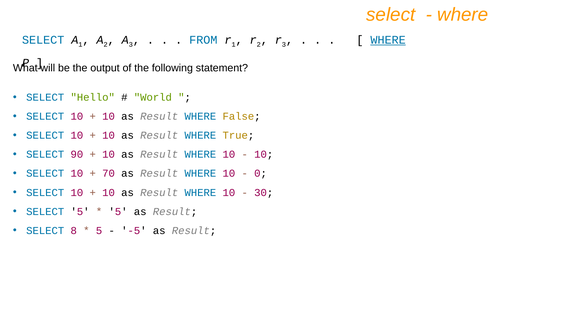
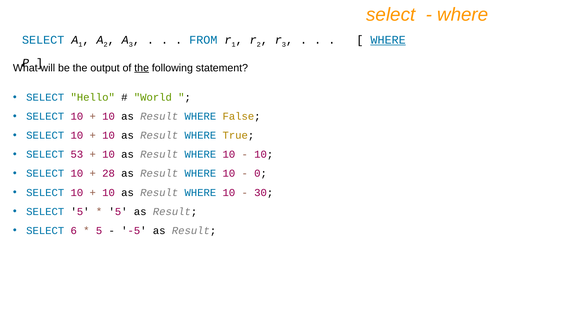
the at (142, 68) underline: none -> present
90: 90 -> 53
70: 70 -> 28
8: 8 -> 6
